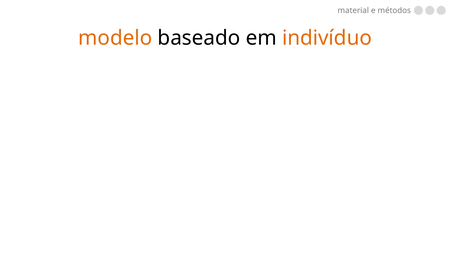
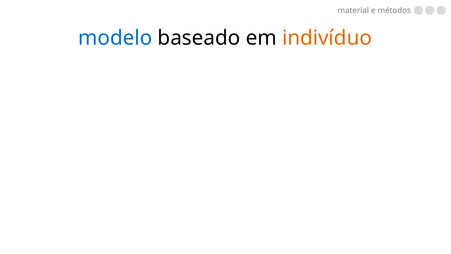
modelo colour: orange -> blue
